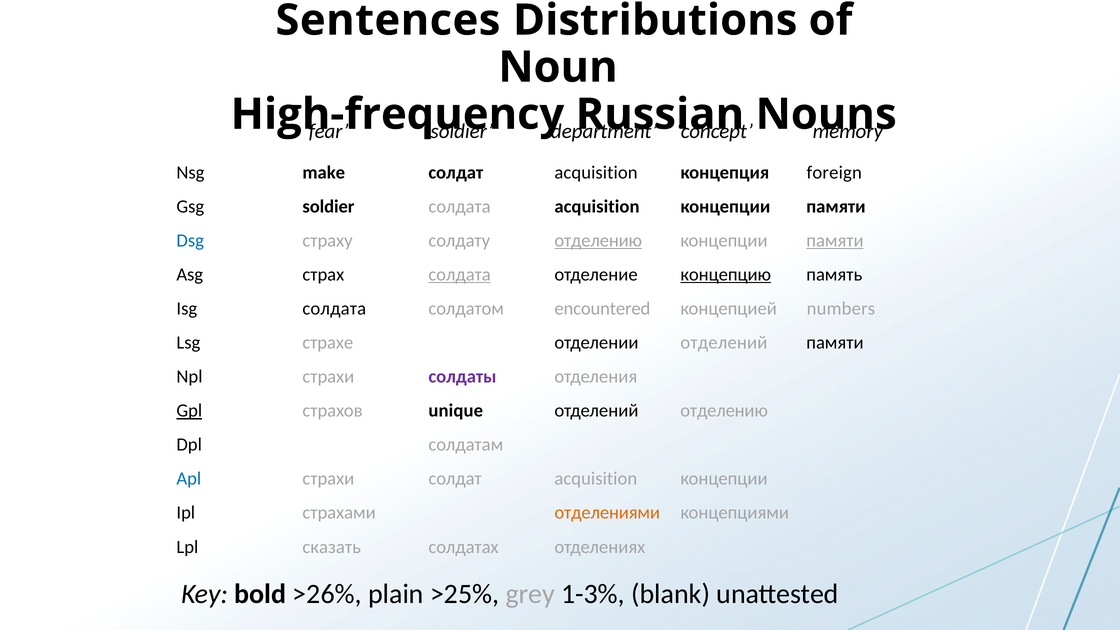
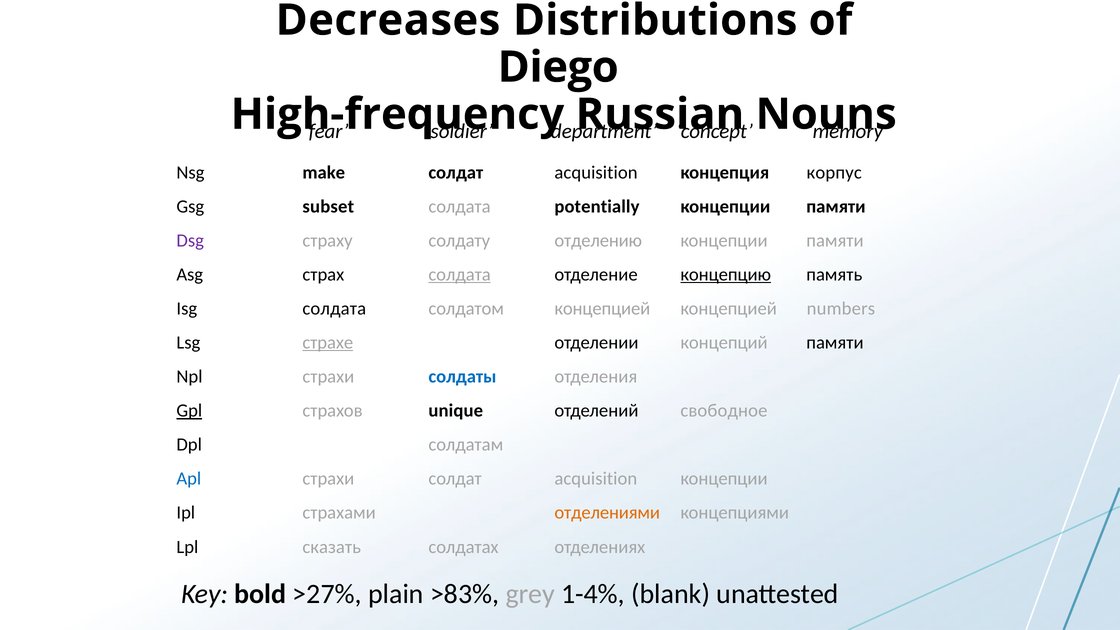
Sentences: Sentences -> Decreases
Noun: Noun -> Diego
foreign: foreign -> корпус
Gsg soldier: soldier -> subset
солдата acquisition: acquisition -> potentially
Dsg colour: blue -> purple
отделению at (598, 241) underline: present -> none
памяти at (835, 241) underline: present -> none
солдатом encountered: encountered -> концепцией
страхе underline: none -> present
отделении отделений: отделений -> концепций
солдаты colour: purple -> blue
отделений отделению: отделению -> свободное
>26%: >26% -> >27%
>25%: >25% -> >83%
1-3%: 1-3% -> 1-4%
